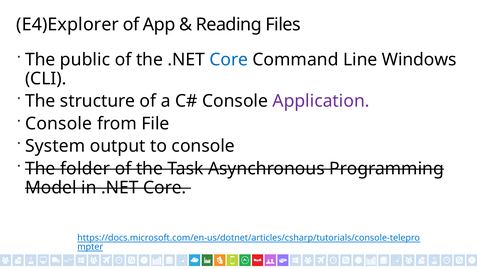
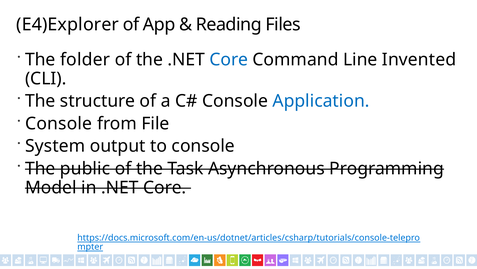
public: public -> folder
Windows: Windows -> Invented
Application colour: purple -> blue
folder: folder -> public
